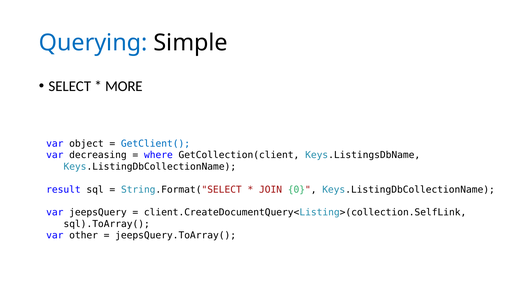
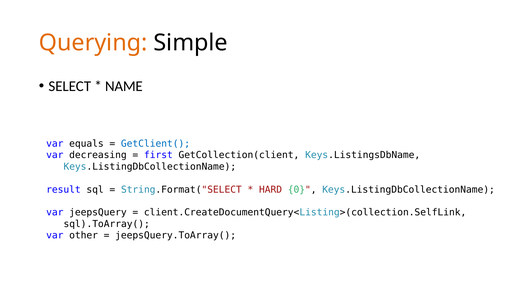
Querying colour: blue -> orange
MORE: MORE -> NAME
object: object -> equals
where: where -> first
JOIN: JOIN -> HARD
